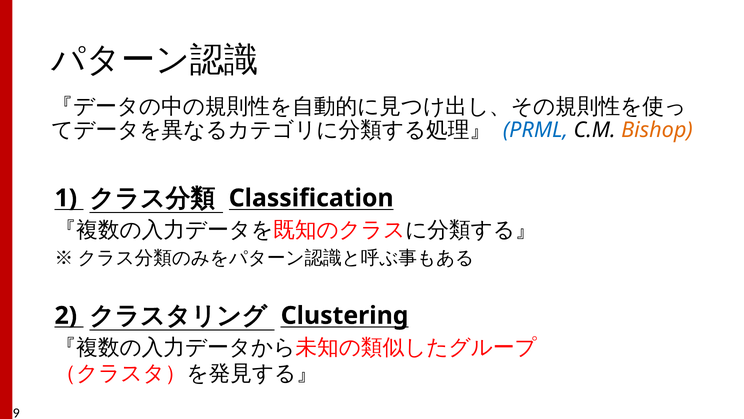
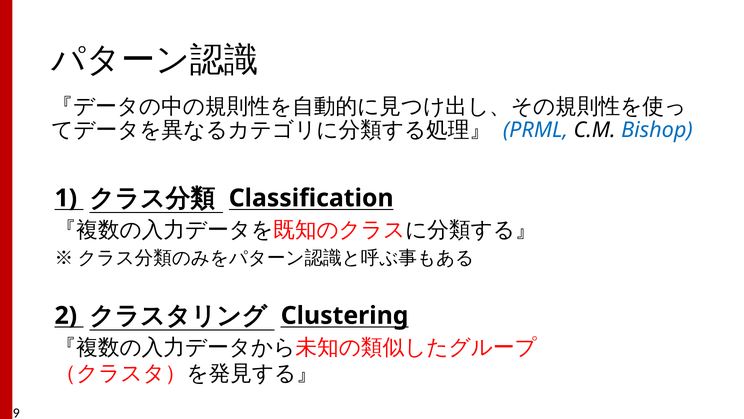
Bishop colour: orange -> blue
